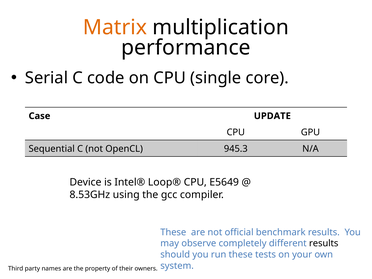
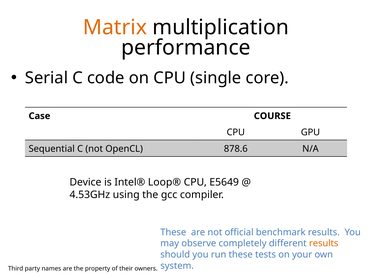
UPDATE: UPDATE -> COURSE
945.3: 945.3 -> 878.6
8.53GHz: 8.53GHz -> 4.53GHz
results at (324, 243) colour: black -> orange
